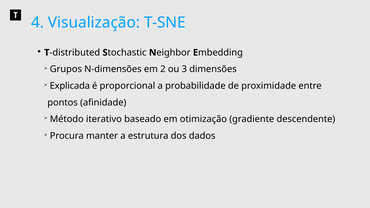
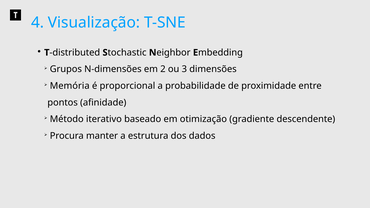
Explicada: Explicada -> Memória
